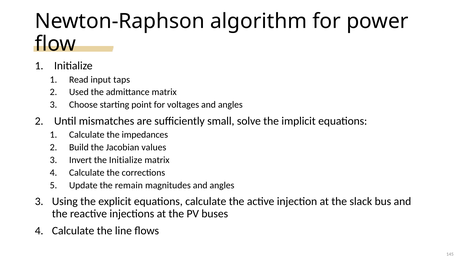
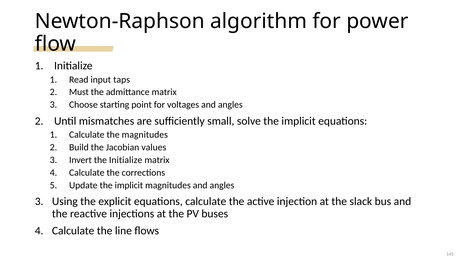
Used: Used -> Must
the impedances: impedances -> magnitudes
Update the remain: remain -> implicit
